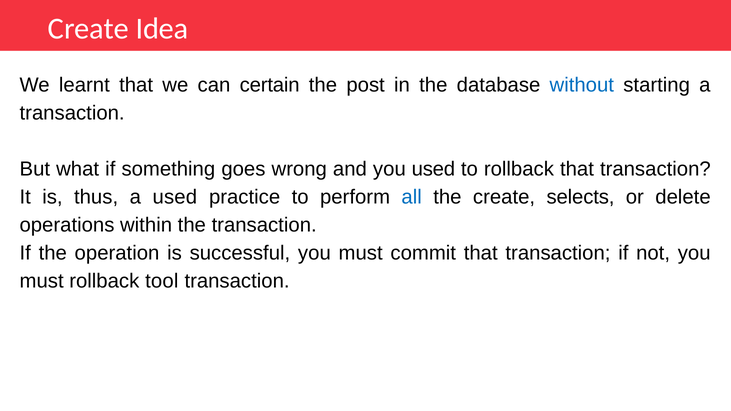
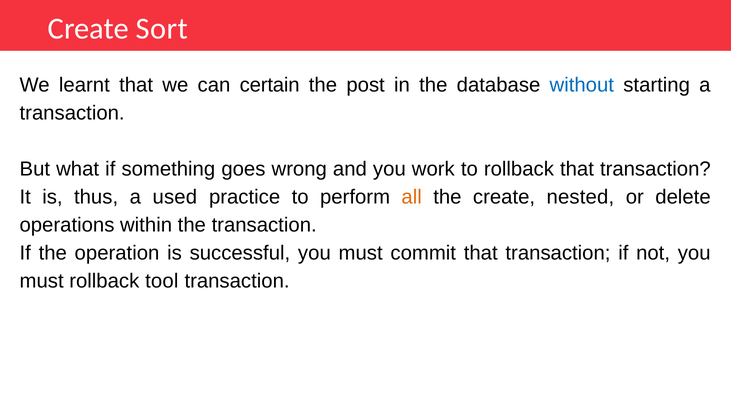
Idea: Idea -> Sort
you used: used -> work
all colour: blue -> orange
selects: selects -> nested
